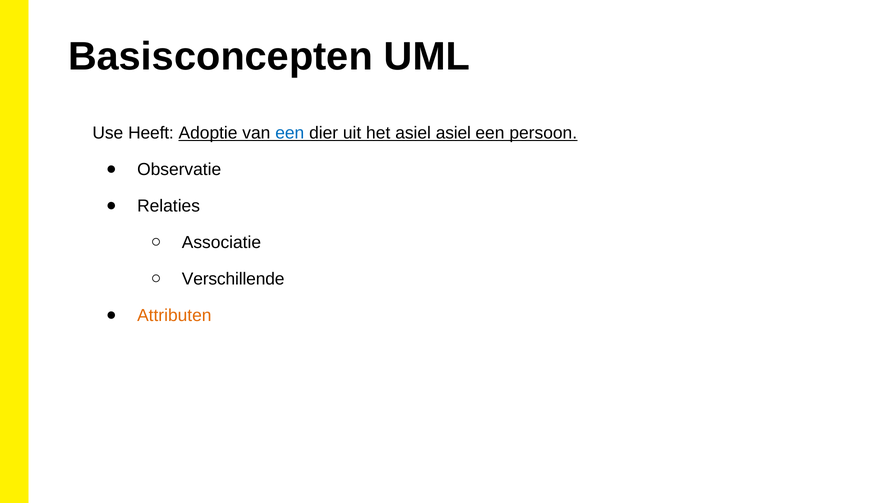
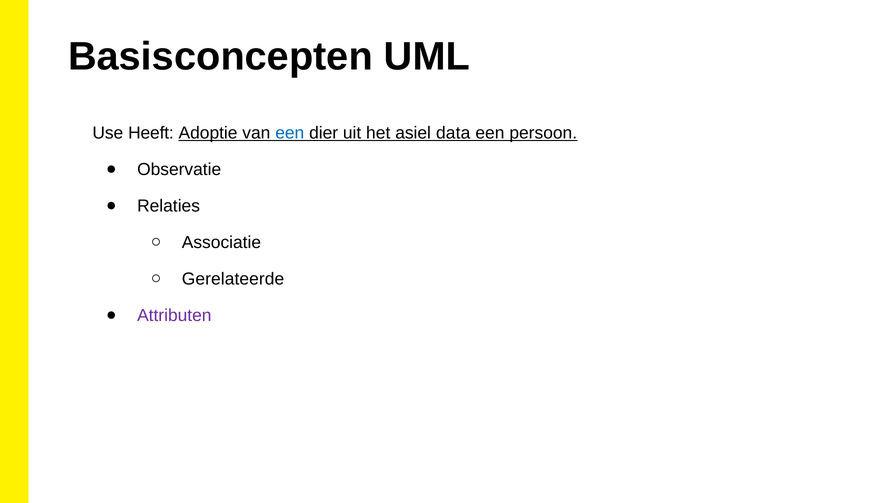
asiel asiel: asiel -> data
Verschillende: Verschillende -> Gerelateerde
Attributen colour: orange -> purple
